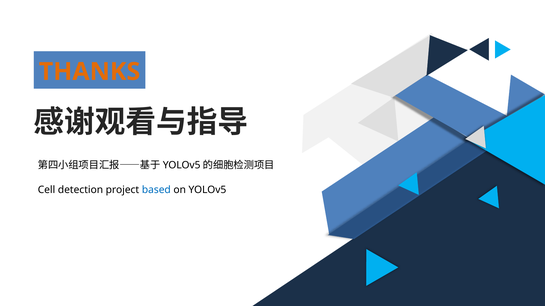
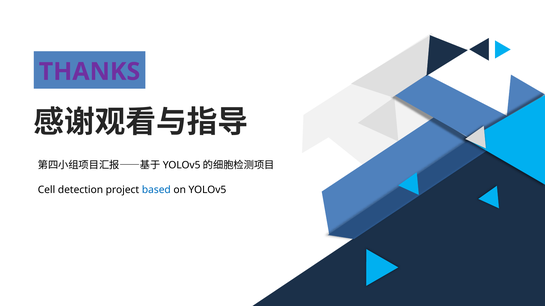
THANKS colour: orange -> purple
